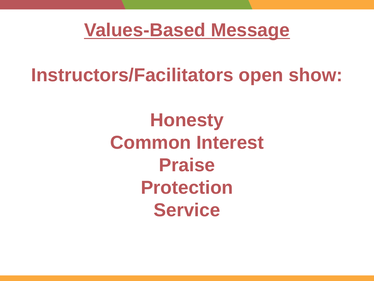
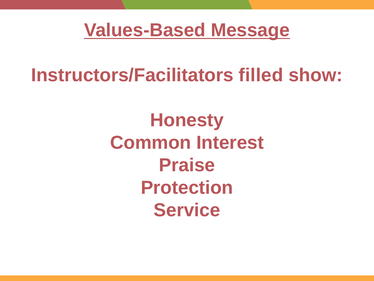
open: open -> filled
